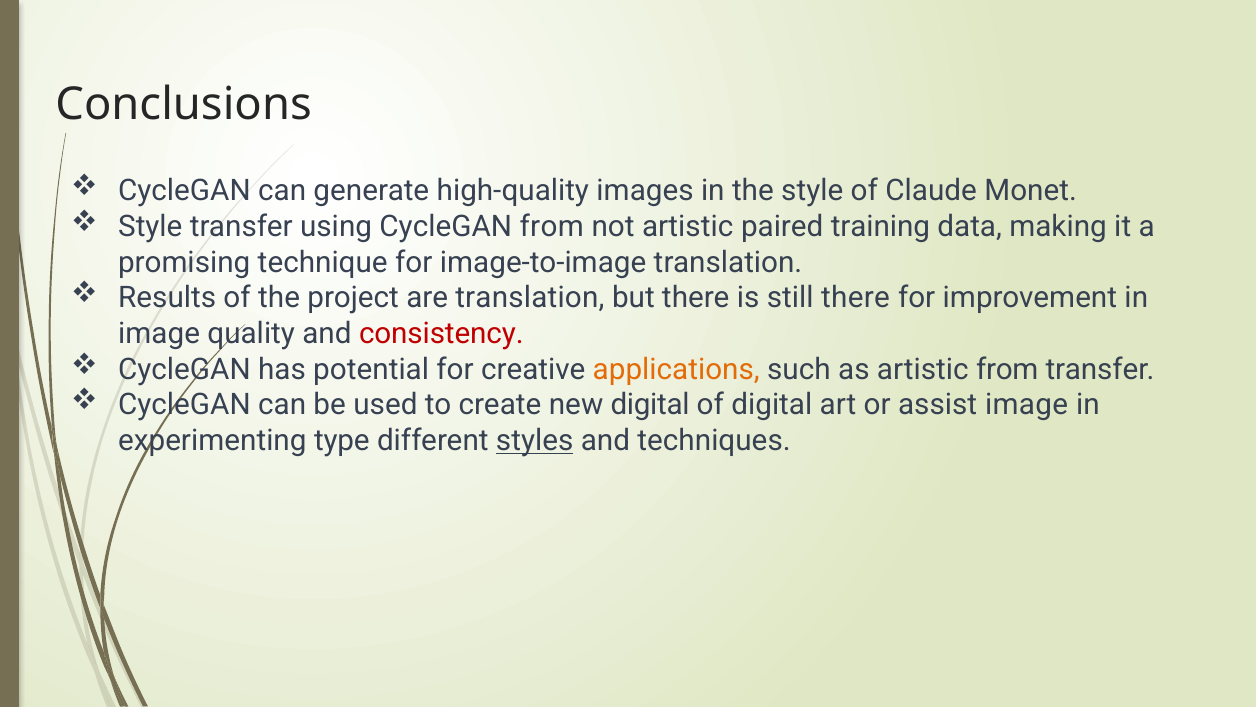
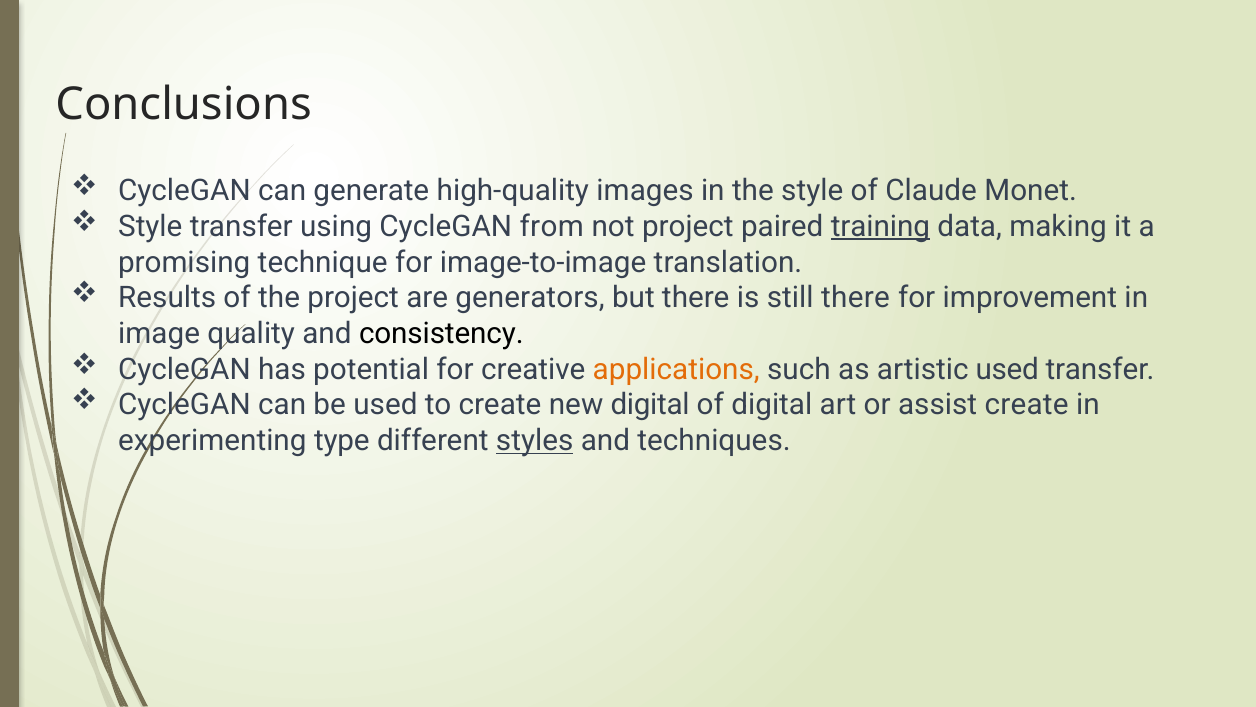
not artistic: artistic -> project
training underline: none -> present
are translation: translation -> generators
consistency colour: red -> black
artistic from: from -> used
assist image: image -> create
